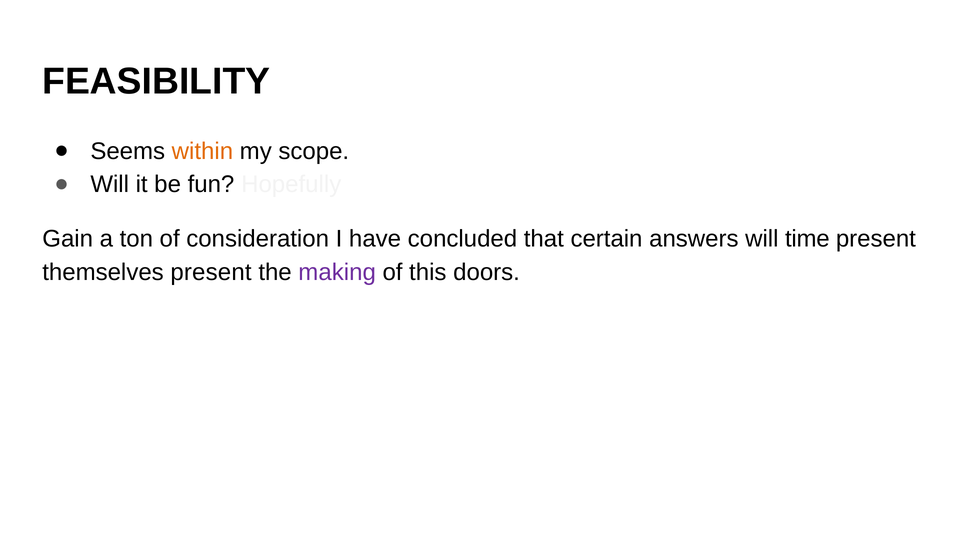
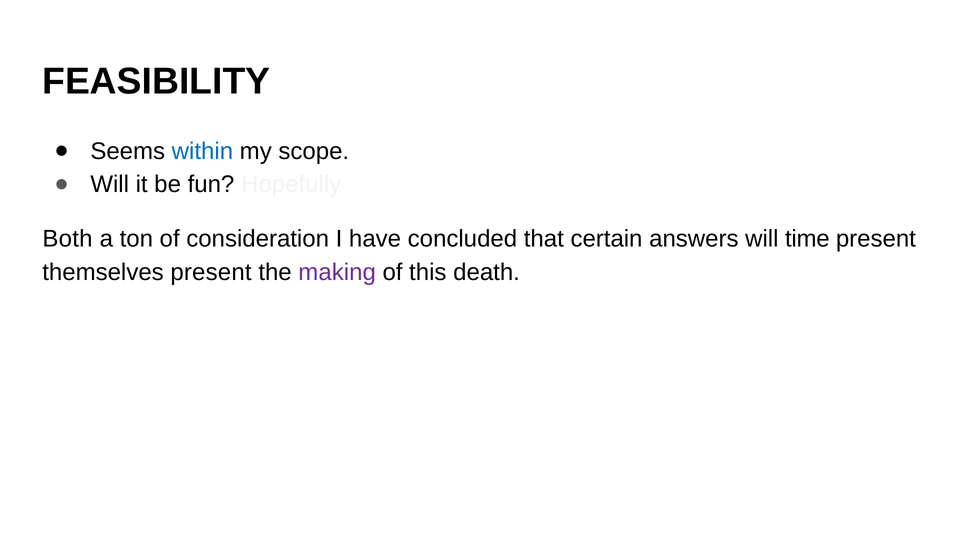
within colour: orange -> blue
Gain: Gain -> Both
doors: doors -> death
